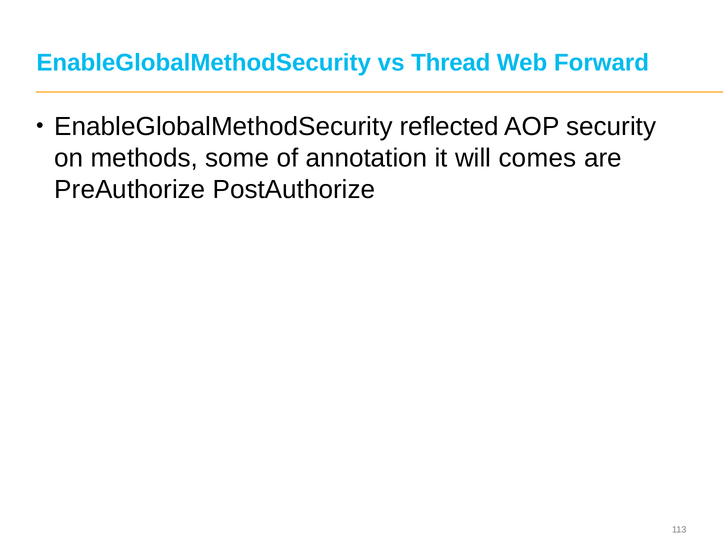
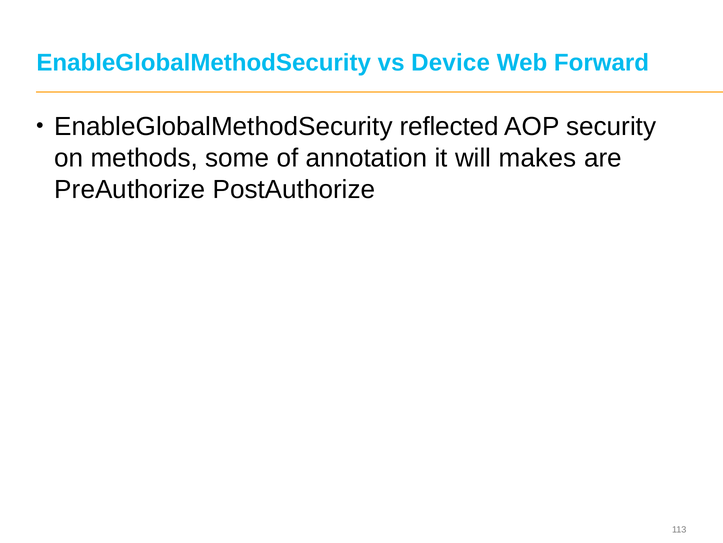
Thread: Thread -> Device
comes: comes -> makes
